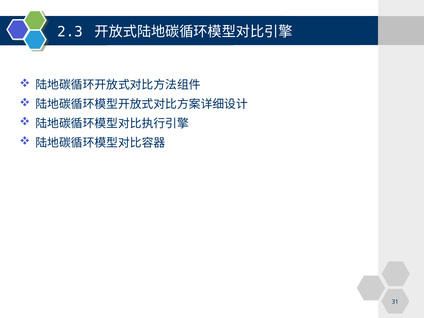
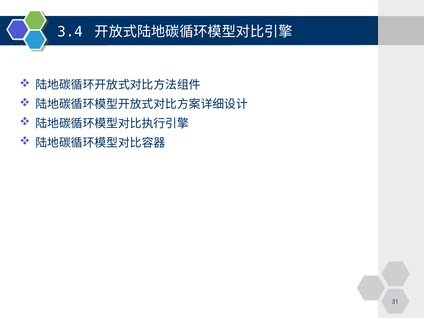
2.3: 2.3 -> 3.4
